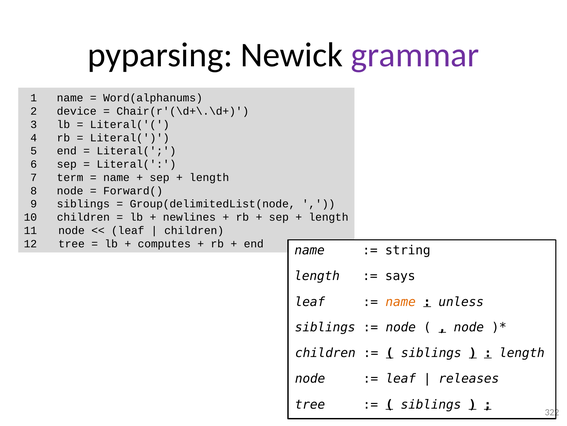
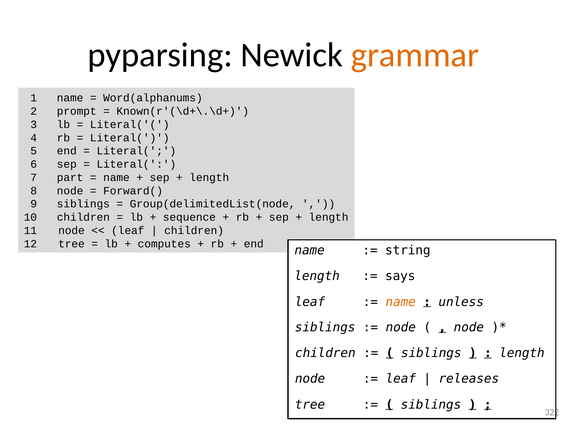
grammar colour: purple -> orange
device: device -> prompt
Chair(r'(\d+\.\d+: Chair(r'(\d+\.\d+ -> Known(r'(\d+\.\d+
term: term -> part
newlines: newlines -> sequence
